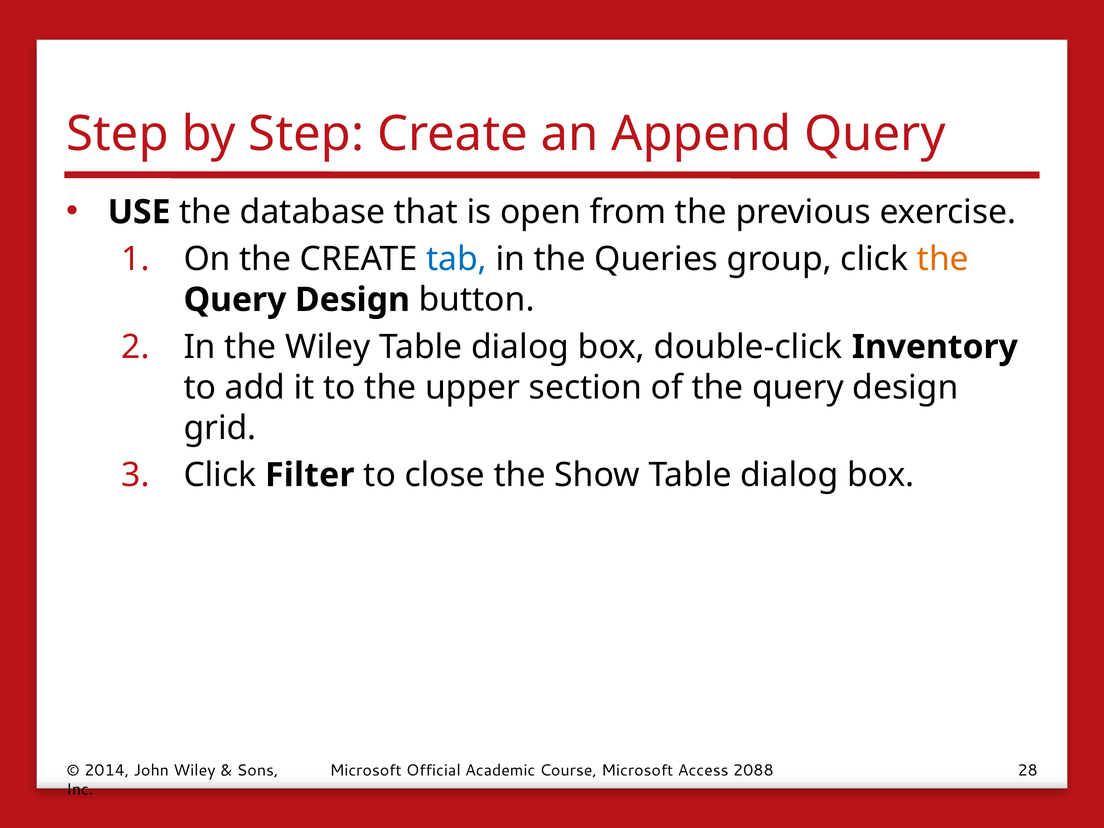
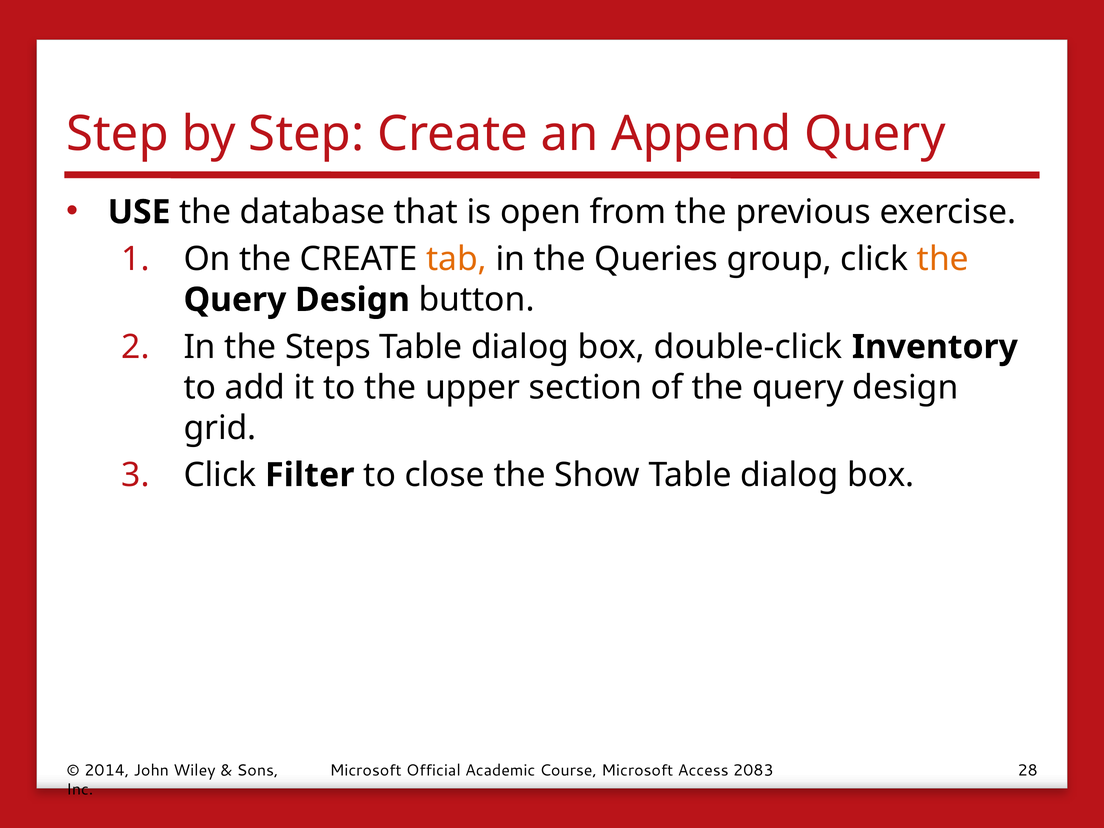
tab colour: blue -> orange
the Wiley: Wiley -> Steps
2088: 2088 -> 2083
